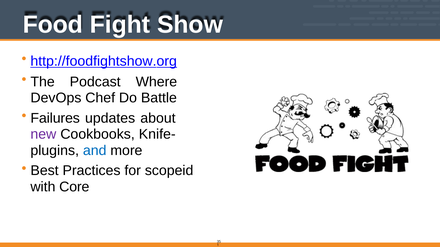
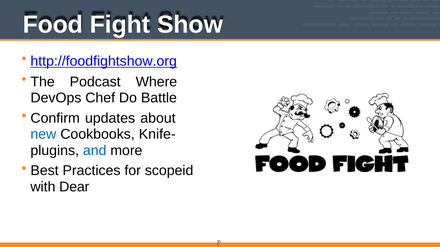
Failures: Failures -> Confirm
new colour: purple -> blue
Core: Core -> Dear
